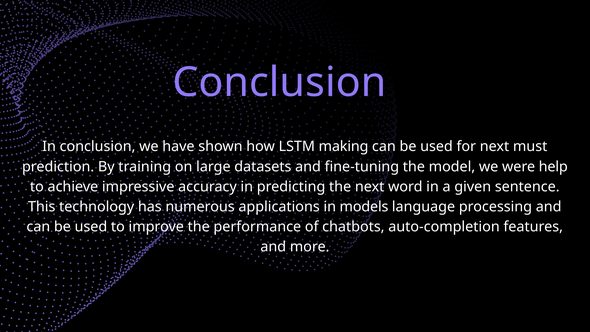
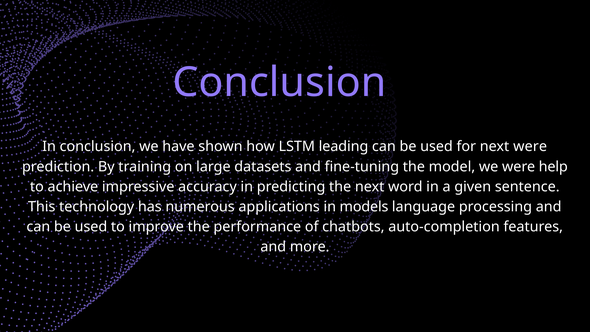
making: making -> leading
next must: must -> were
